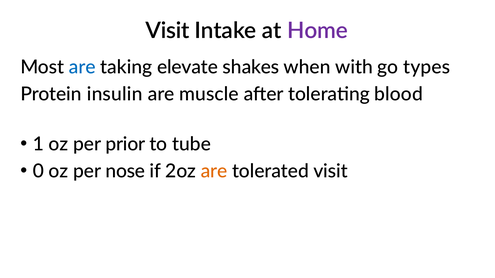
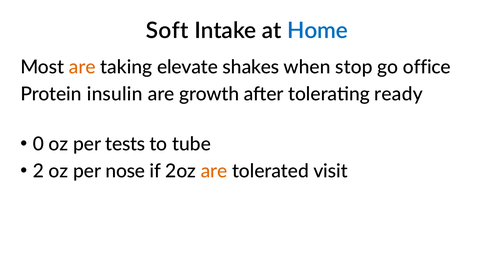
Visit at (167, 31): Visit -> Soft
Home colour: purple -> blue
are at (82, 67) colour: blue -> orange
with: with -> stop
types: types -> office
muscle: muscle -> growth
blood: blood -> ready
1: 1 -> 0
prior: prior -> tests
0: 0 -> 2
